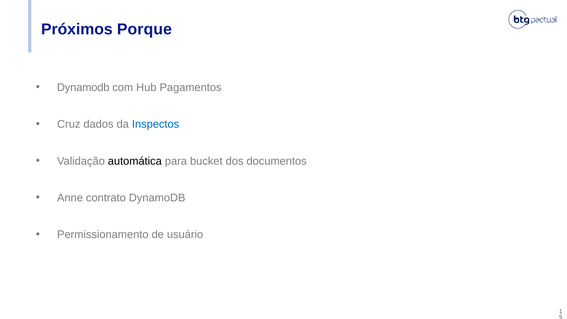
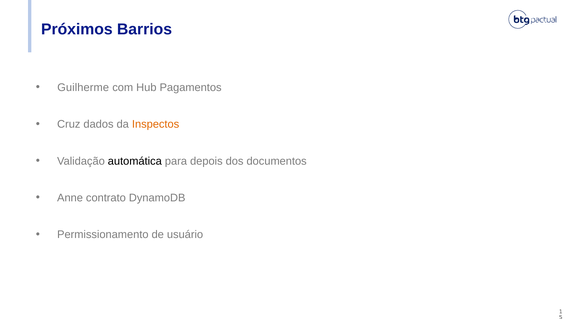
Porque: Porque -> Barrios
Dynamodb at (83, 88): Dynamodb -> Guilherme
Inspectos colour: blue -> orange
bucket: bucket -> depois
